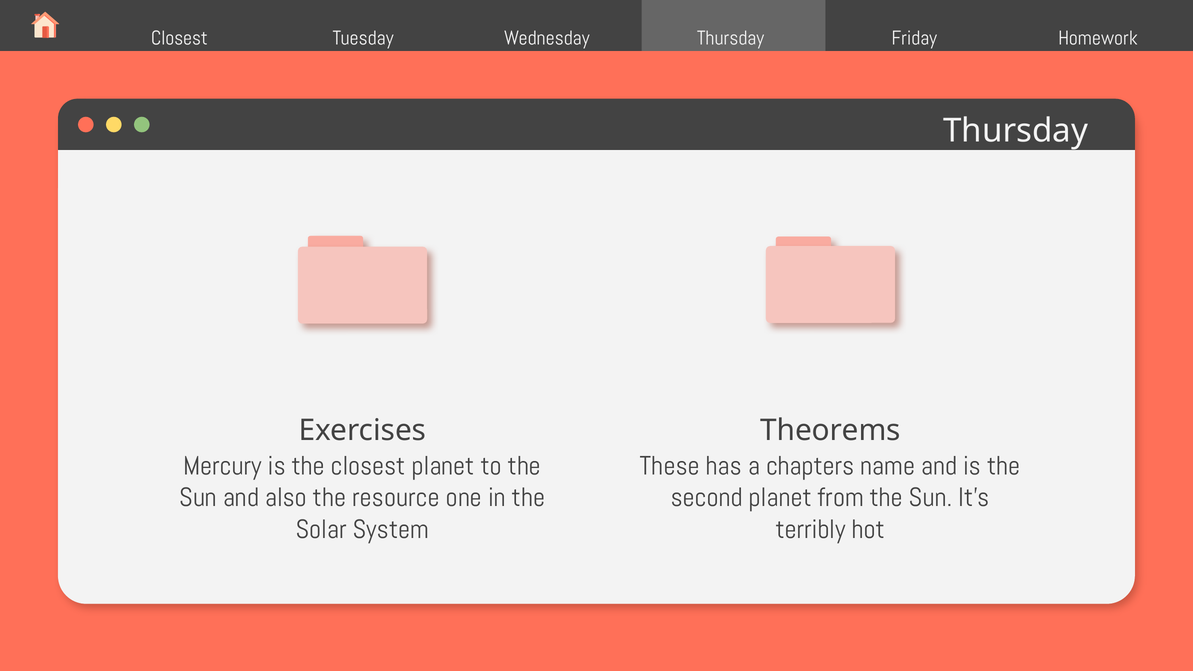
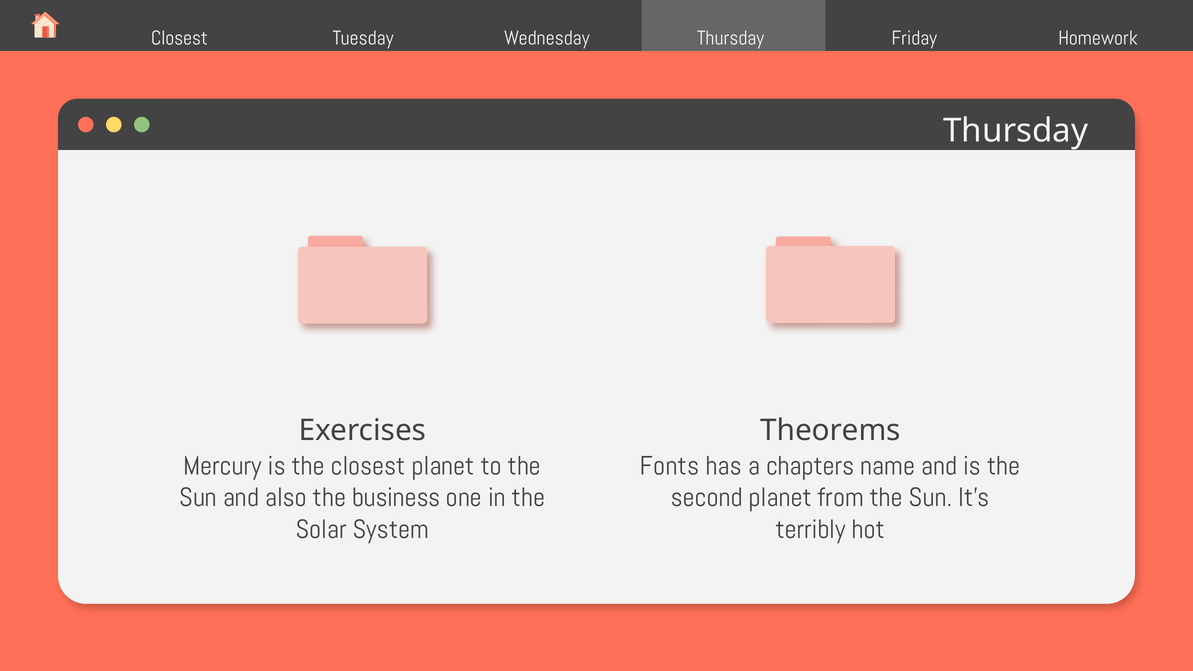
These: These -> Fonts
resource: resource -> business
